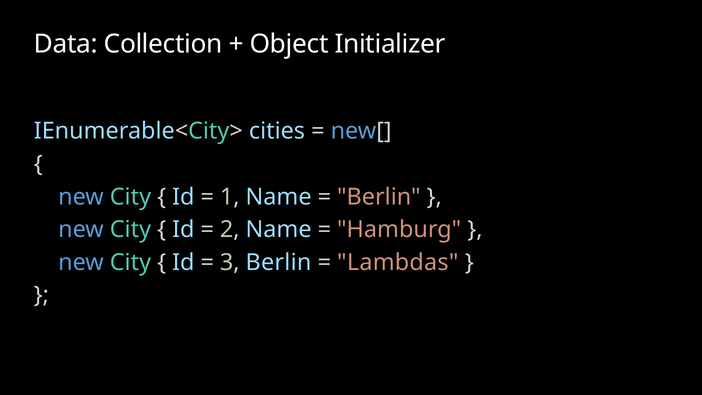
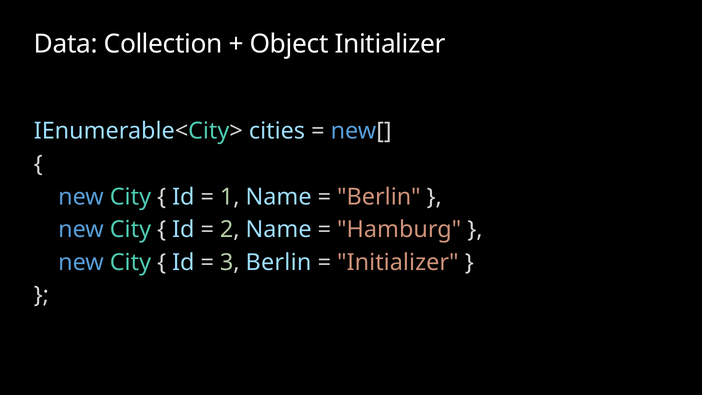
Lambdas at (398, 262): Lambdas -> Initializer
